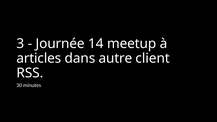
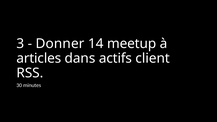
Journée: Journée -> Donner
autre: autre -> actifs
